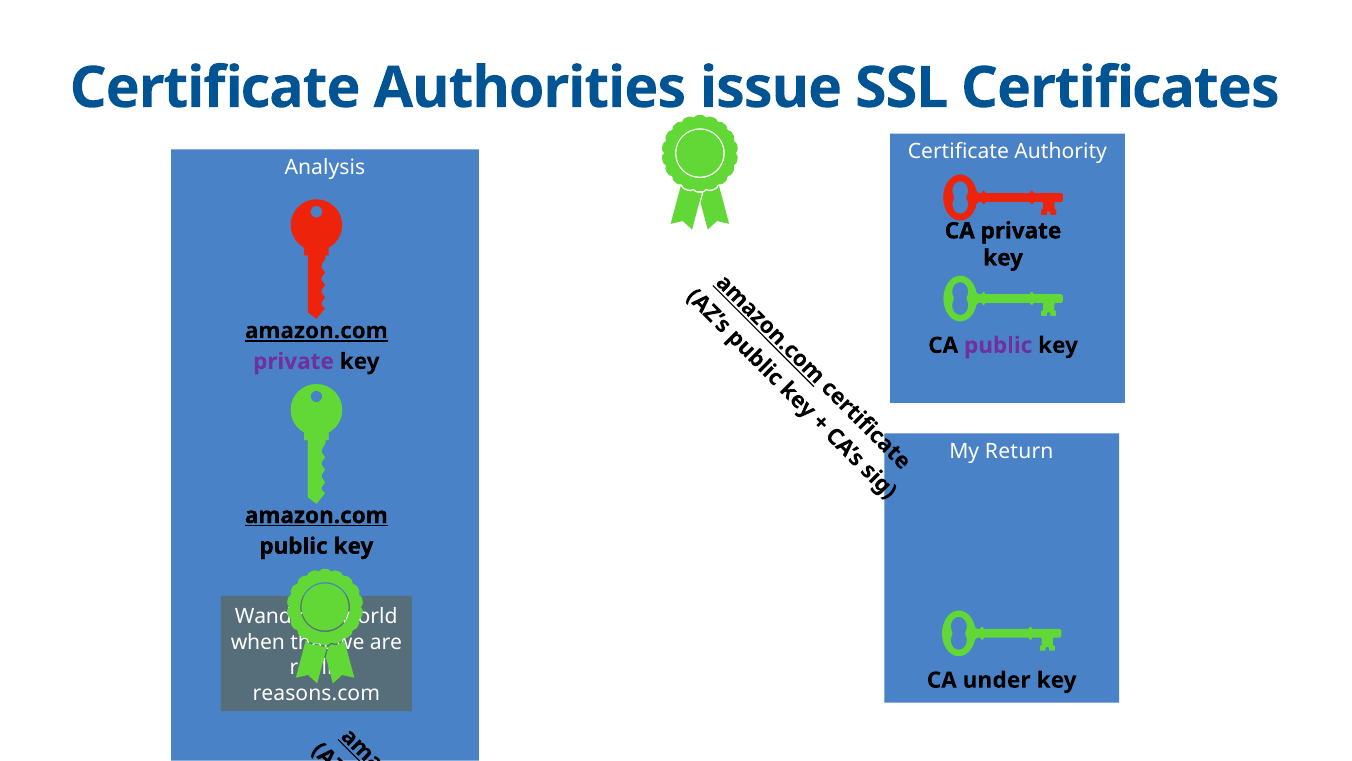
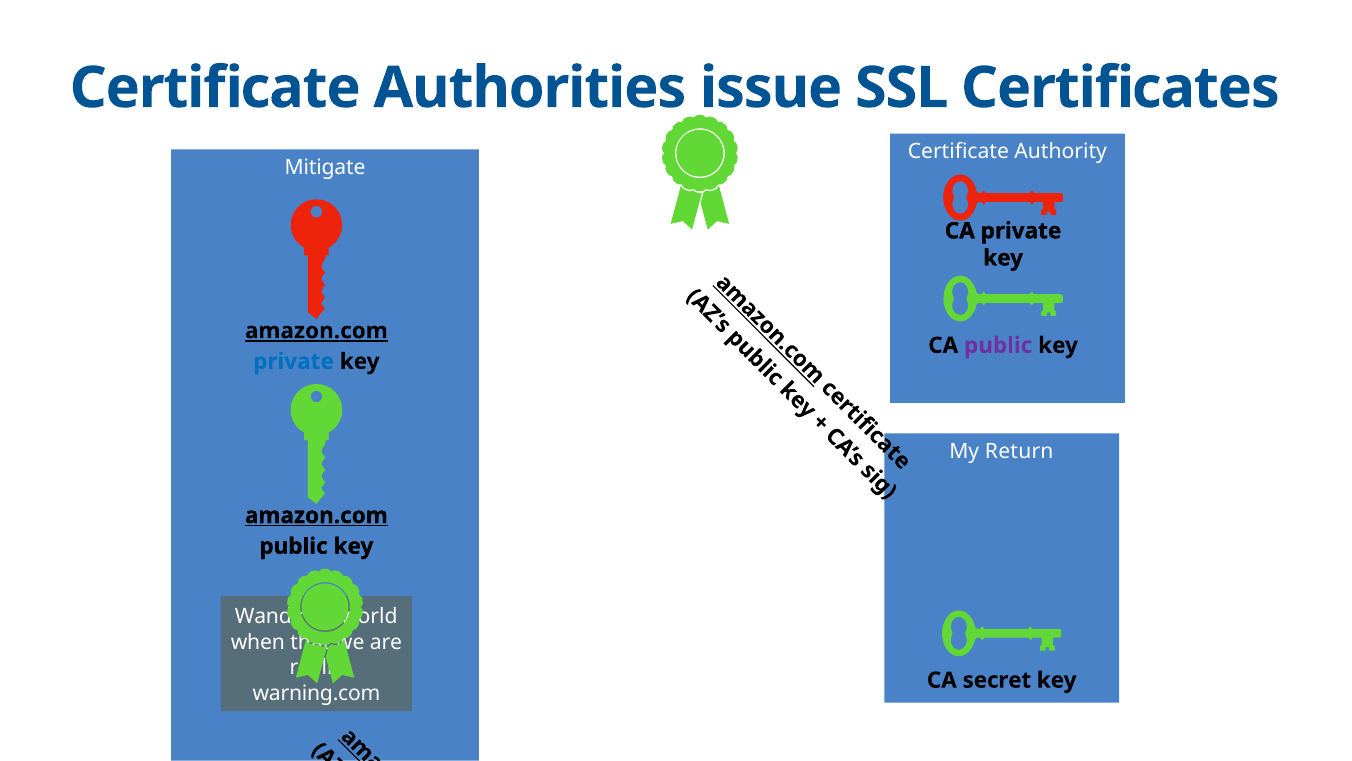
Analysis: Analysis -> Mitigate
private at (294, 361) colour: purple -> blue
under: under -> secret
reasons.com: reasons.com -> warning.com
